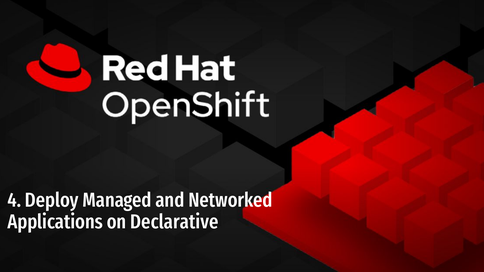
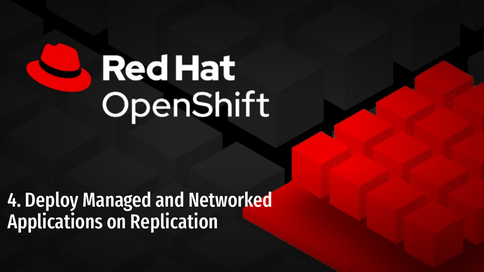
Declarative: Declarative -> Replication
